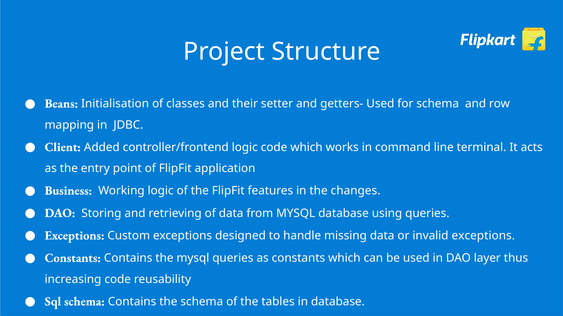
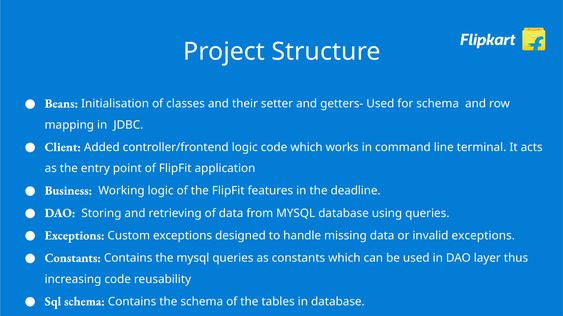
changes: changes -> deadline
